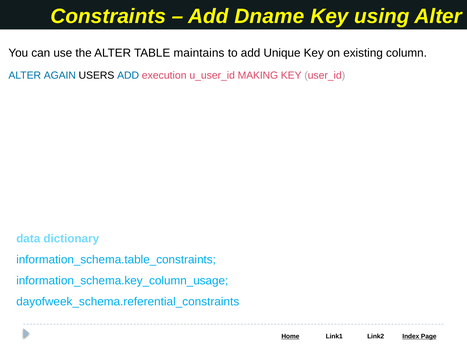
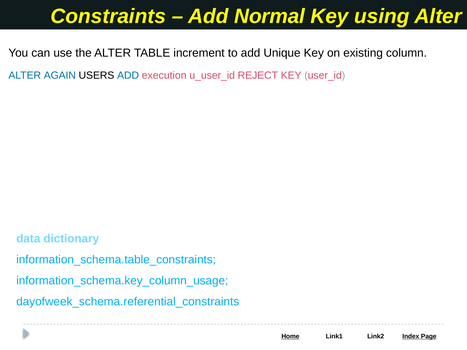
Dname: Dname -> Normal
maintains: maintains -> increment
MAKING: MAKING -> REJECT
